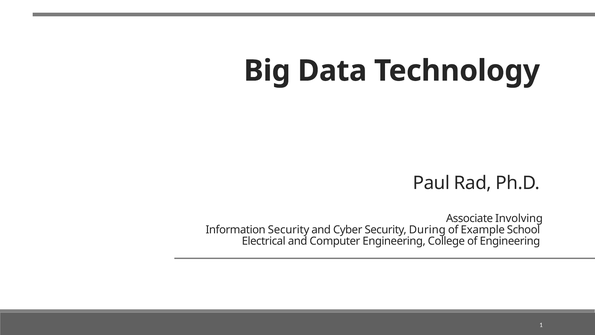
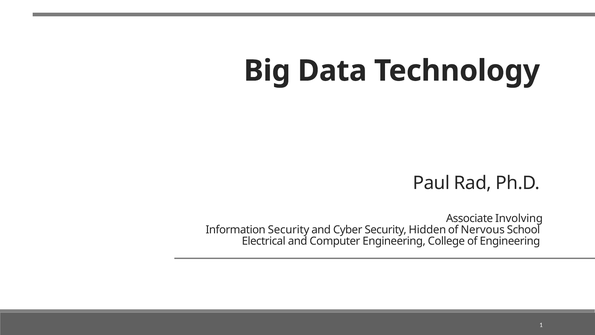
During: During -> Hidden
Example: Example -> Nervous
